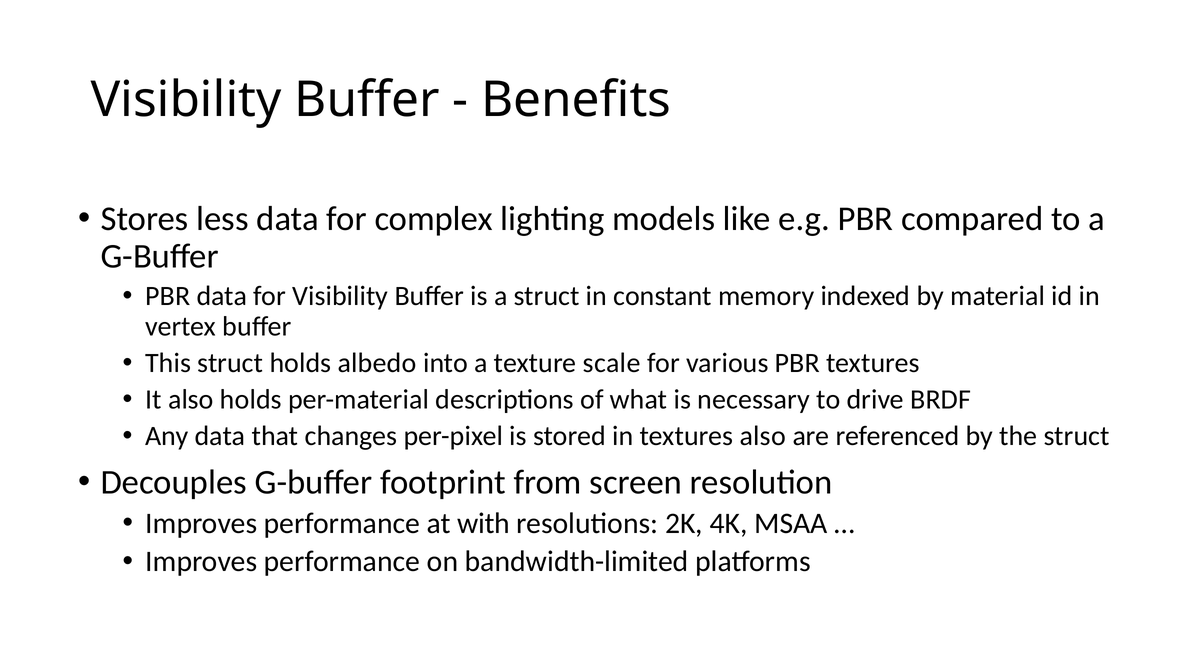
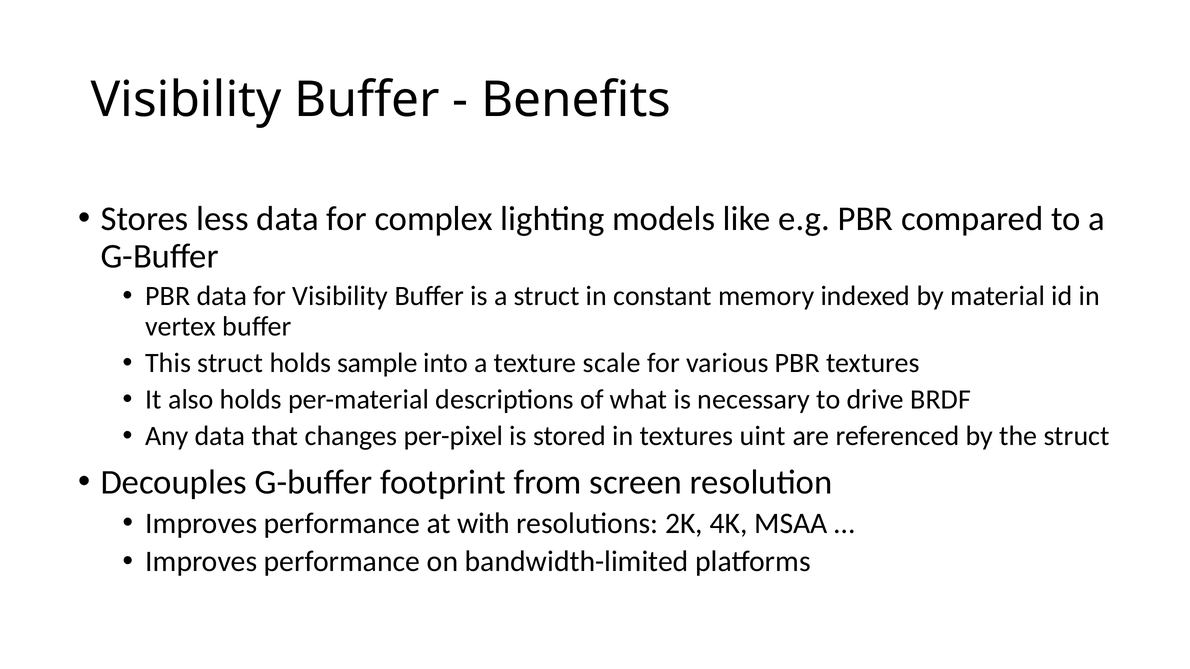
albedo: albedo -> sample
textures also: also -> uint
